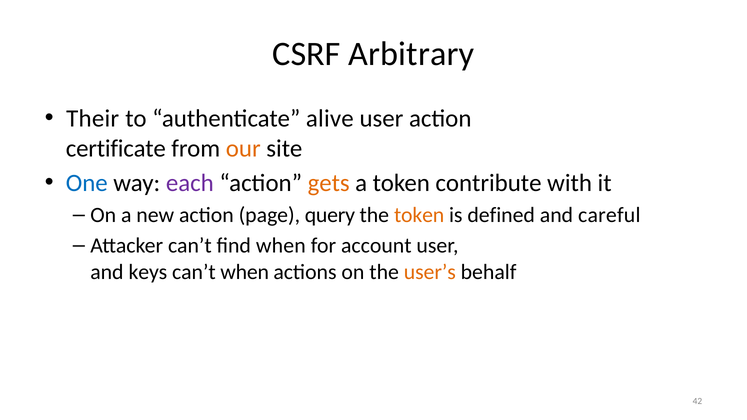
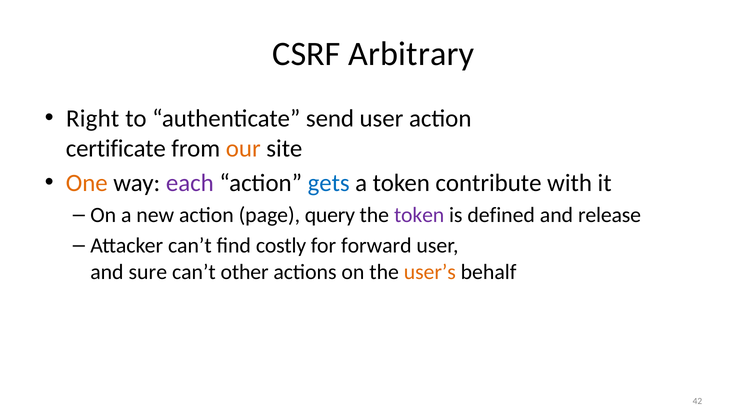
Their: Their -> Right
alive: alive -> send
One colour: blue -> orange
gets colour: orange -> blue
token at (419, 215) colour: orange -> purple
careful: careful -> release
find when: when -> costly
account: account -> forward
keys: keys -> sure
can’t when: when -> other
